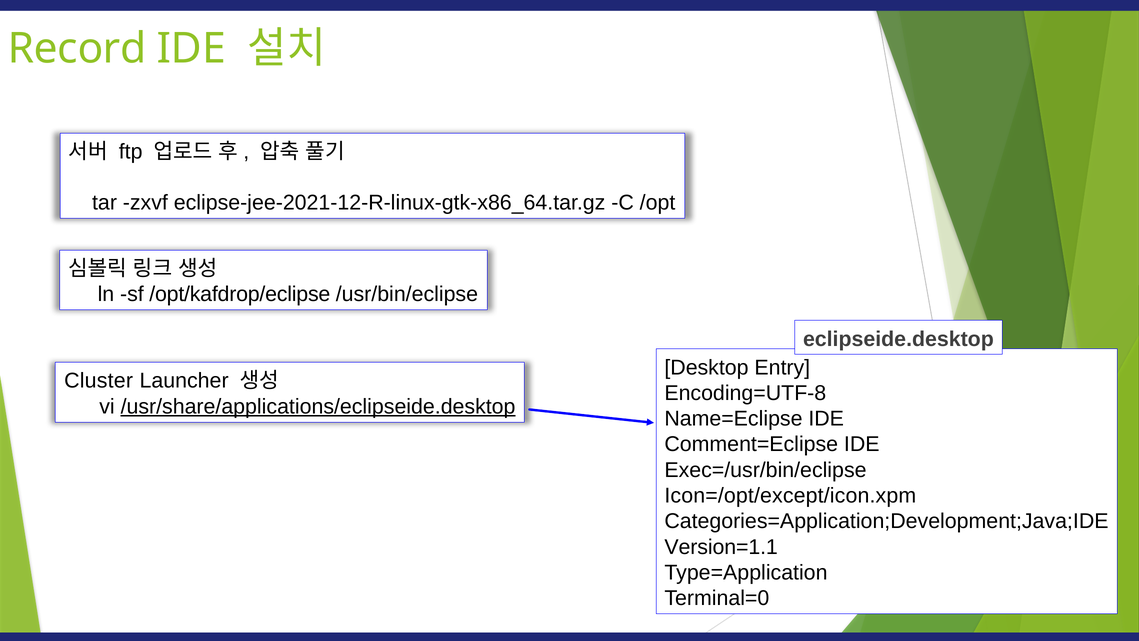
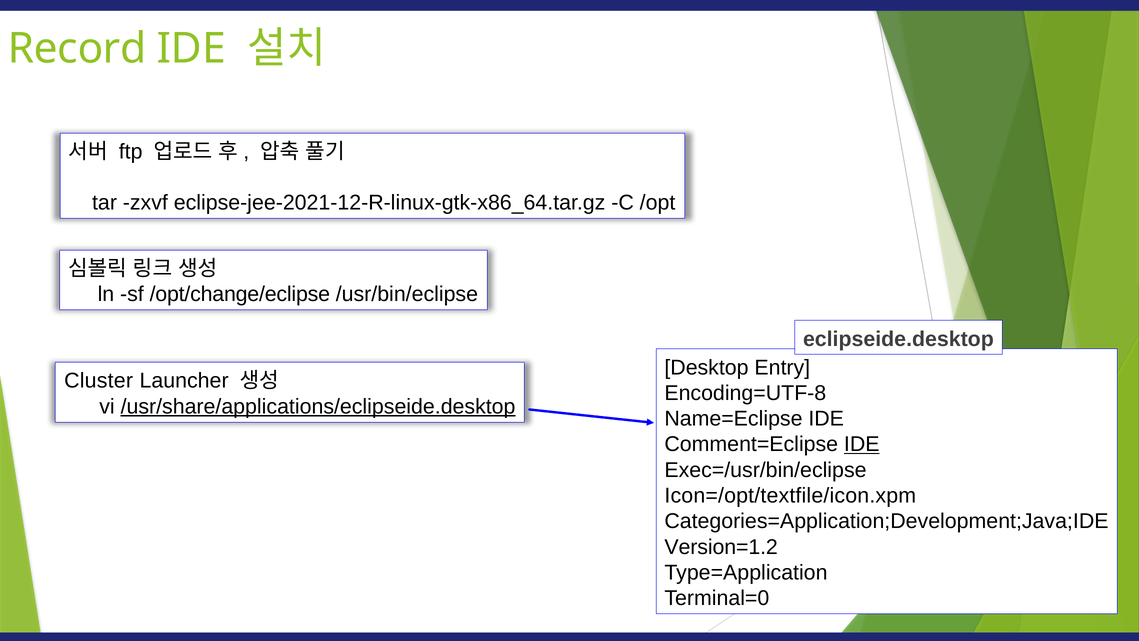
/opt/kafdrop/eclipse: /opt/kafdrop/eclipse -> /opt/change/eclipse
IDE at (862, 444) underline: none -> present
Icon=/opt/except/icon.xpm: Icon=/opt/except/icon.xpm -> Icon=/opt/textfile/icon.xpm
Version=1.1: Version=1.1 -> Version=1.2
